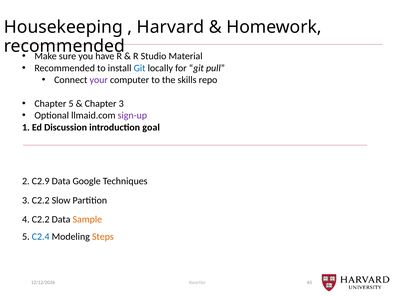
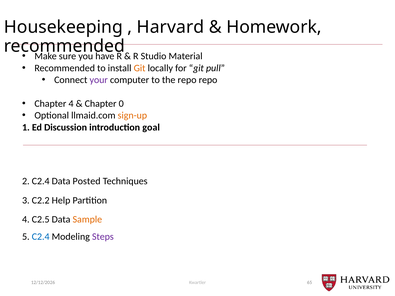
Git at (140, 68) colour: blue -> orange
the skills: skills -> repo
Chapter 5: 5 -> 4
Chapter 3: 3 -> 0
sign-up colour: purple -> orange
2 C2.9: C2.9 -> C2.4
Google: Google -> Posted
Slow: Slow -> Help
4 C2.2: C2.2 -> C2.5
Steps colour: orange -> purple
